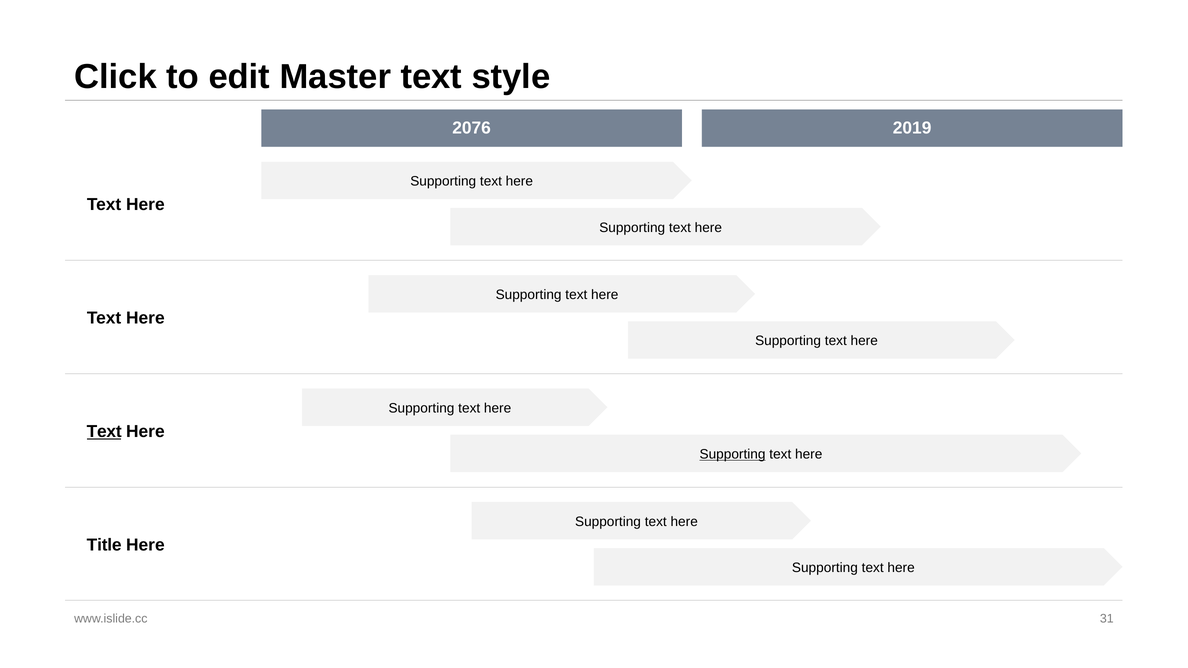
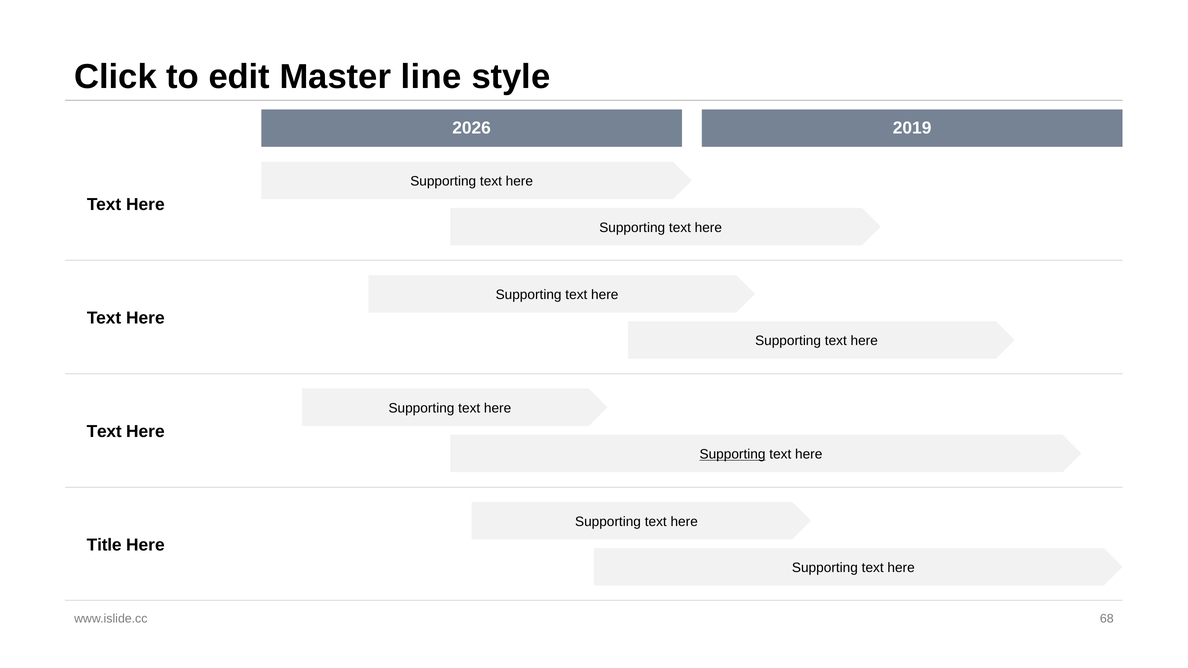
Master text: text -> line
2076: 2076 -> 2026
Text at (104, 432) underline: present -> none
31: 31 -> 68
